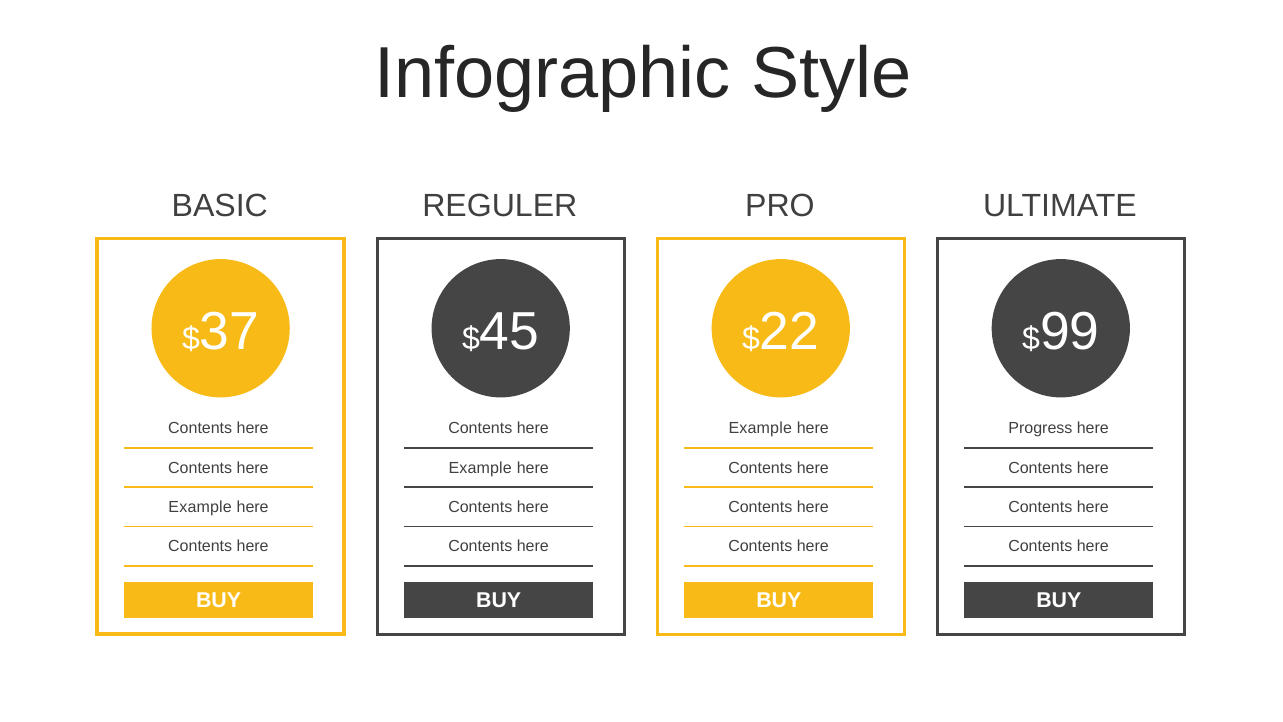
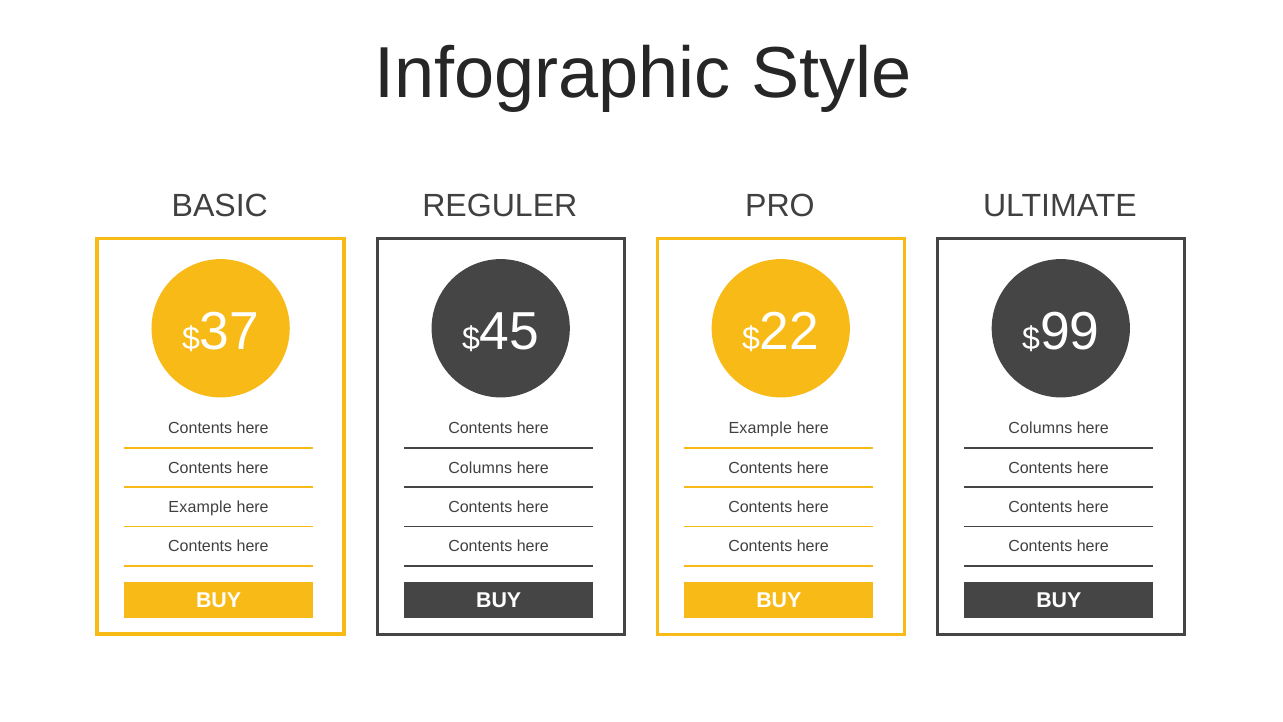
Progress at (1040, 428): Progress -> Columns
Example at (480, 468): Example -> Columns
